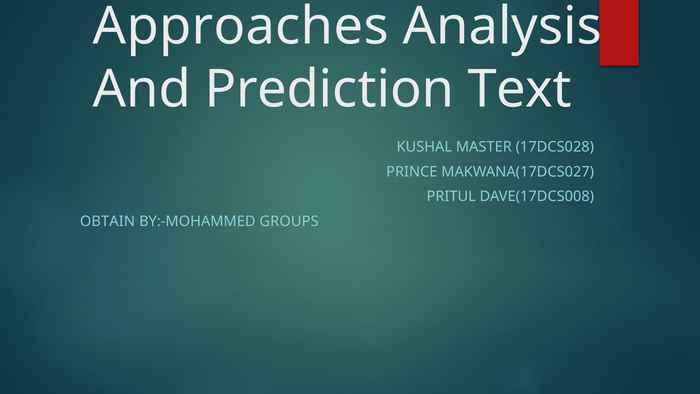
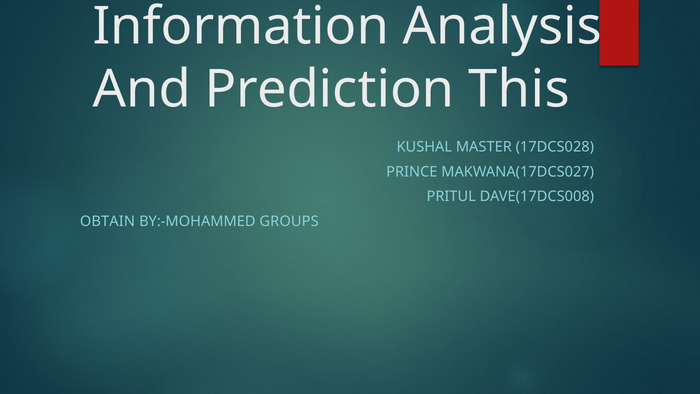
Approaches: Approaches -> Information
Text: Text -> This
